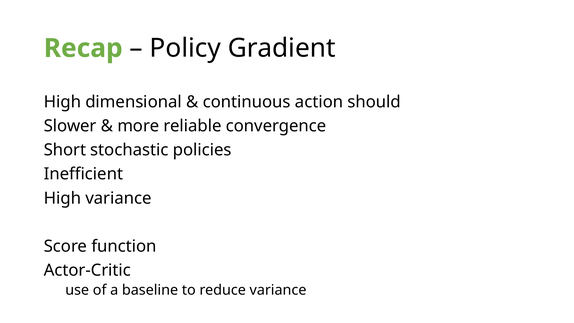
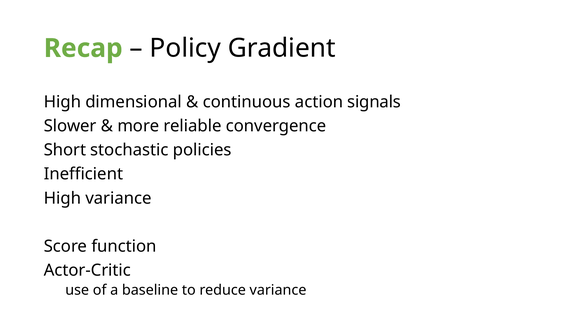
should: should -> signals
